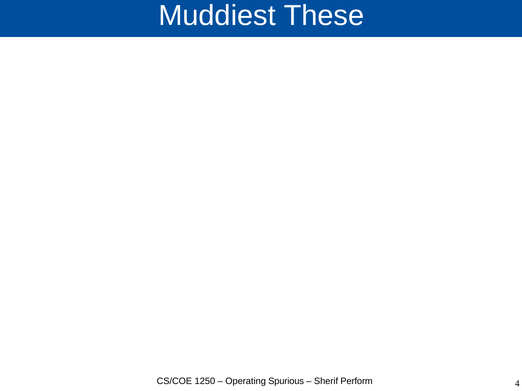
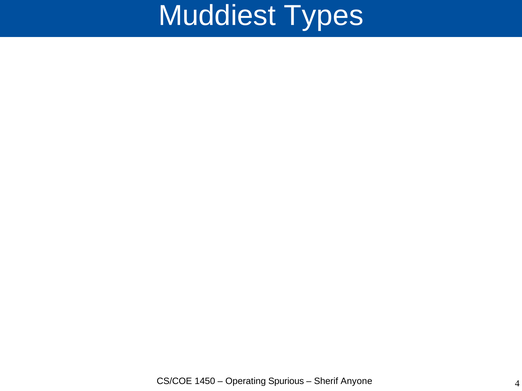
These: These -> Types
1250: 1250 -> 1450
Perform: Perform -> Anyone
